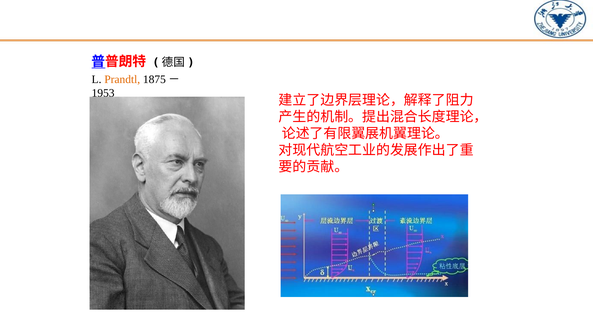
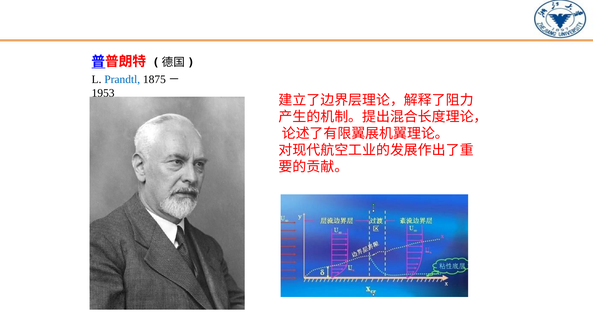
Prandtl colour: orange -> blue
